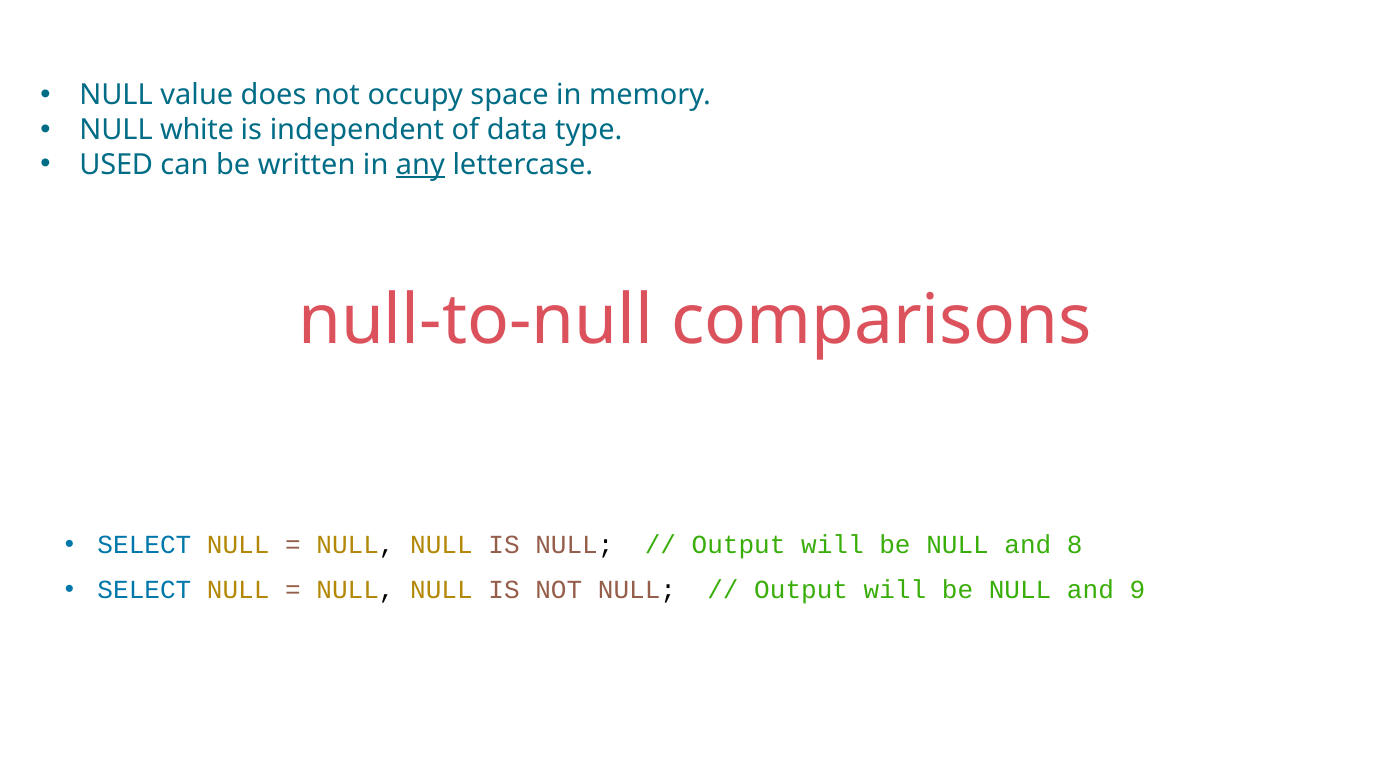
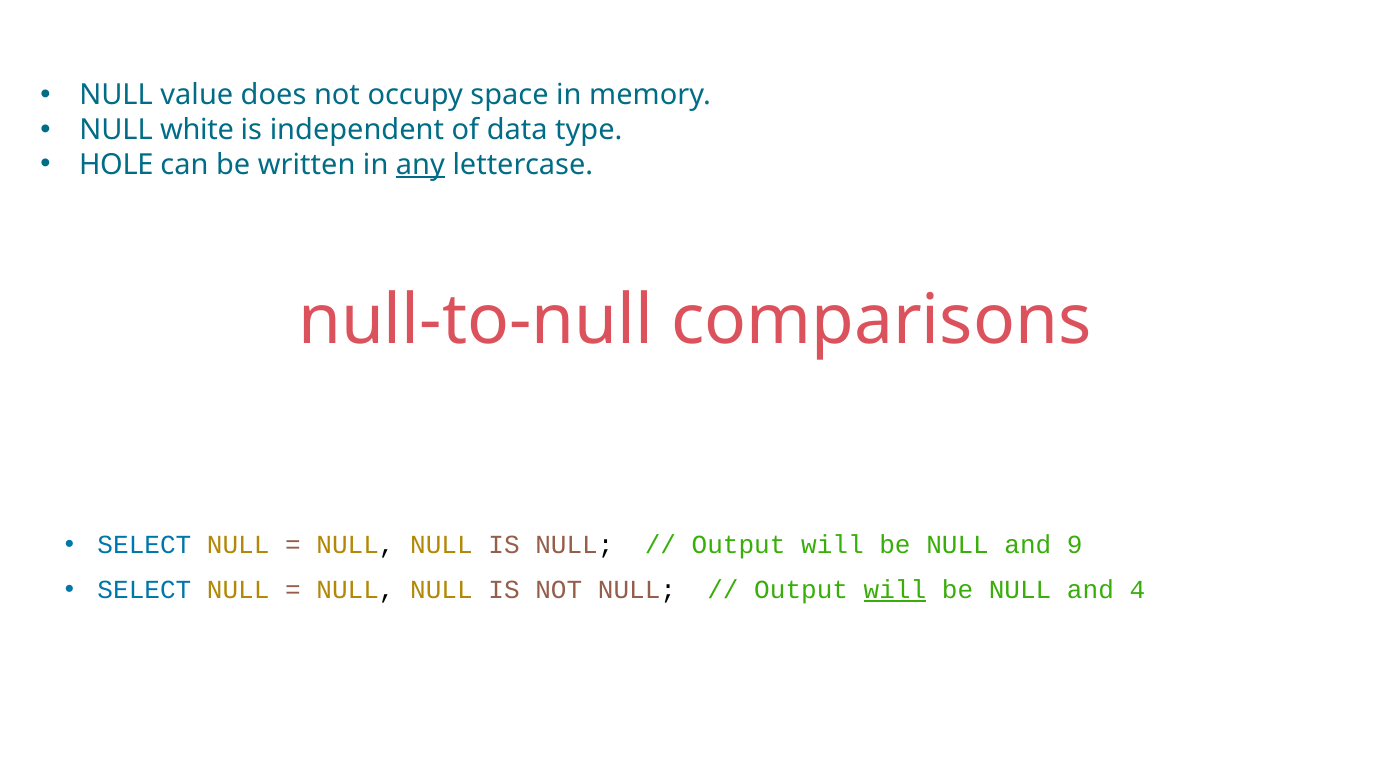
USED: USED -> HOLE
8: 8 -> 9
will at (895, 590) underline: none -> present
9: 9 -> 4
